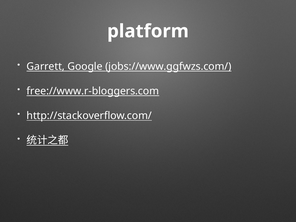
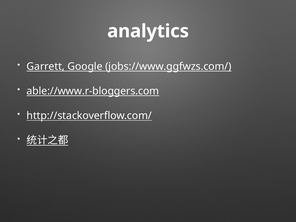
platform: platform -> analytics
free://www.r-bloggers.com: free://www.r-bloggers.com -> able://www.r-bloggers.com
